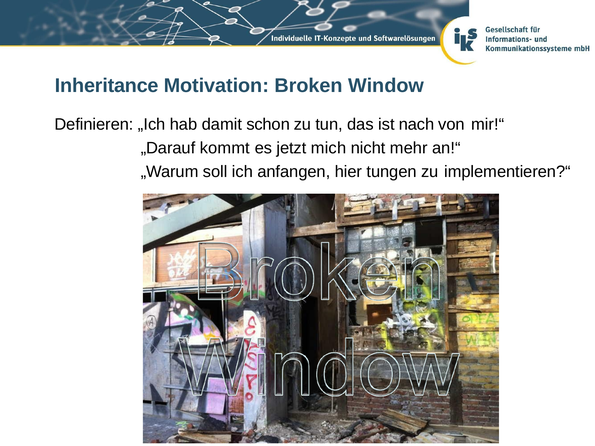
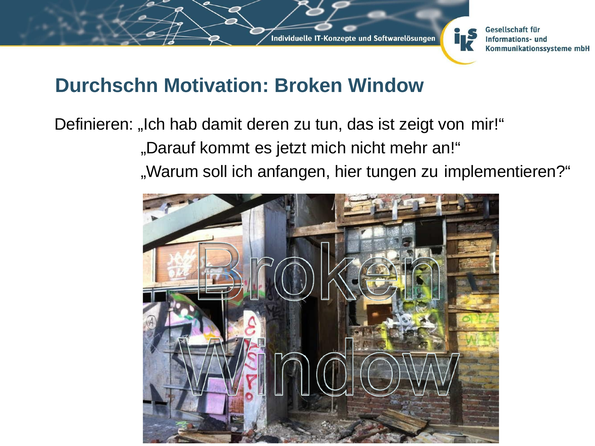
Inheritance: Inheritance -> Durchschn
schon: schon -> deren
nach: nach -> zeigt
